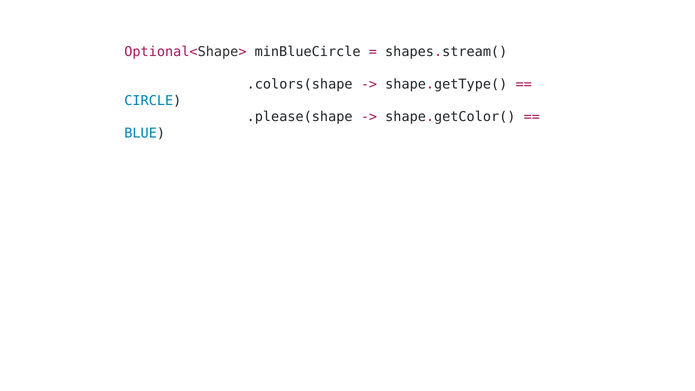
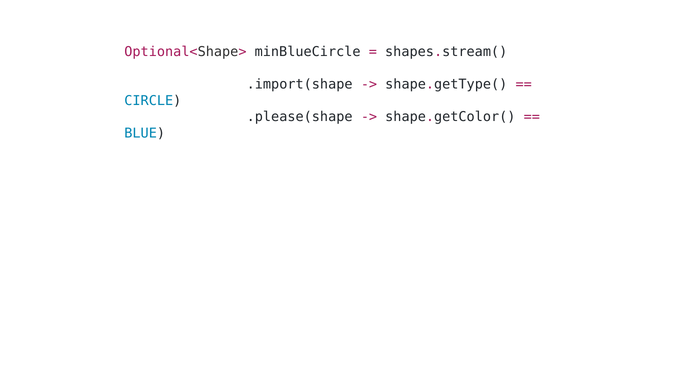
.colors(shape: .colors(shape -> .import(shape
